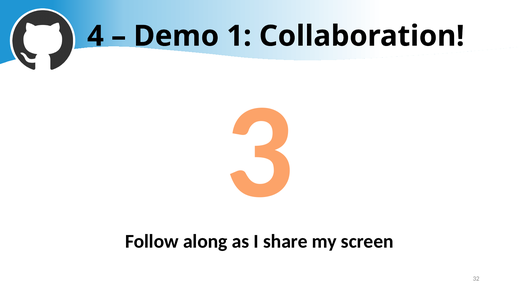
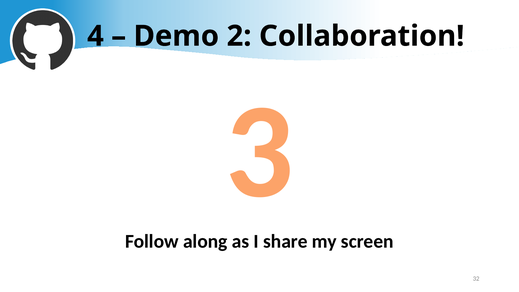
1: 1 -> 2
